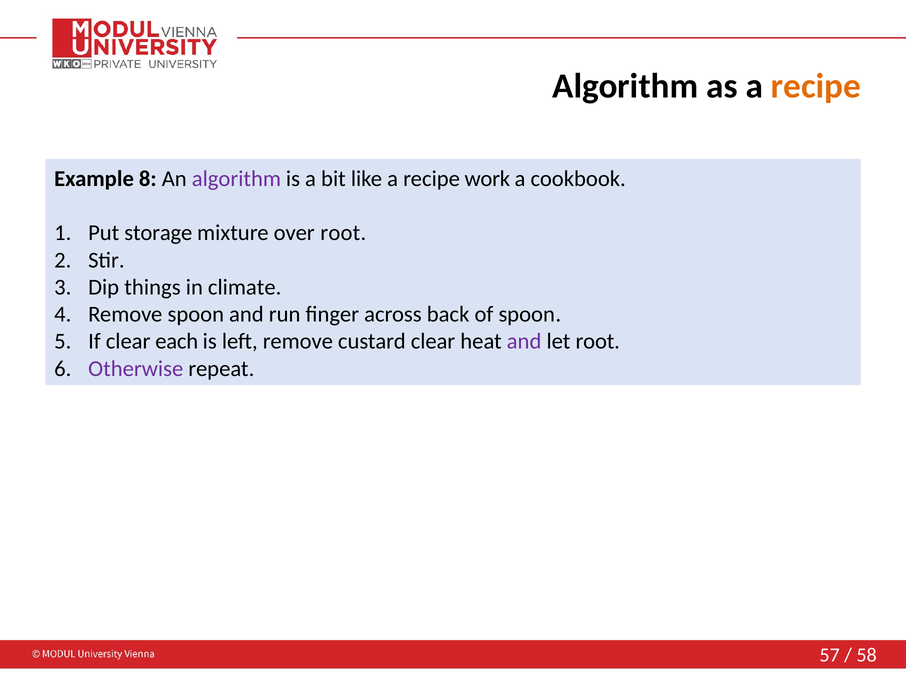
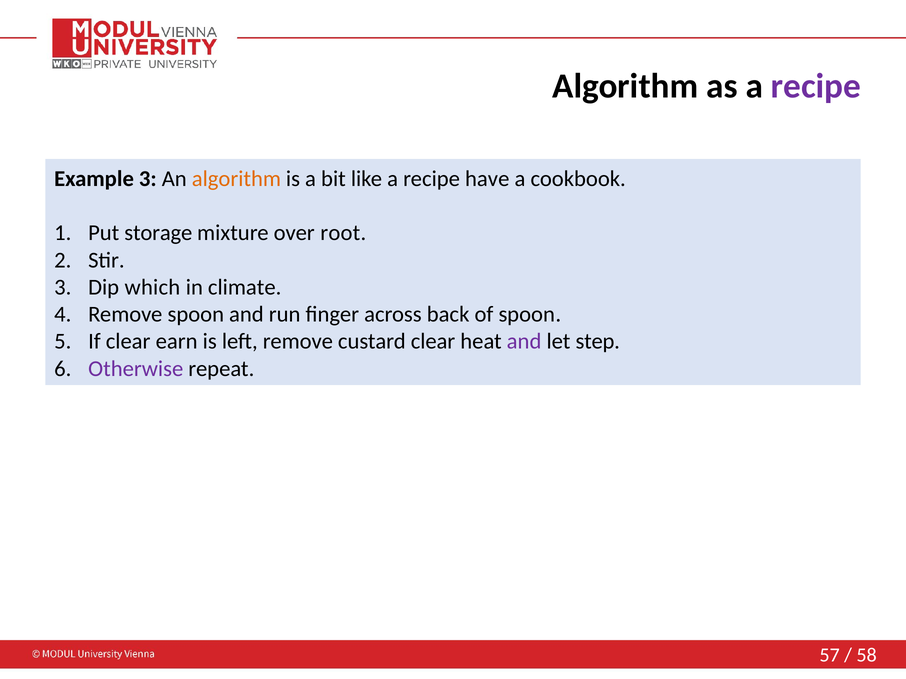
recipe at (816, 86) colour: orange -> purple
Example 8: 8 -> 3
algorithm at (236, 179) colour: purple -> orange
work: work -> have
things: things -> which
each: each -> earn
root at (598, 342): root -> step
